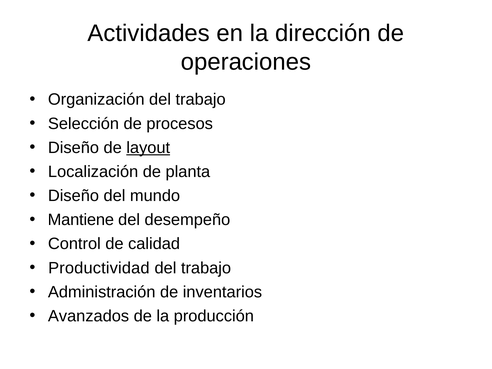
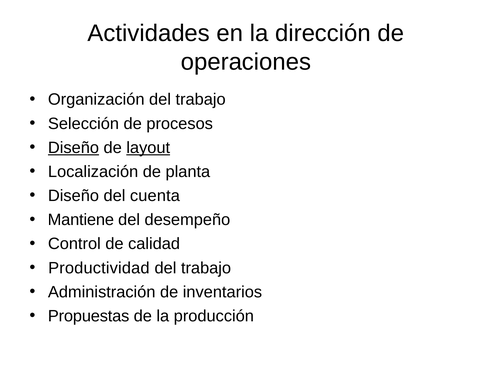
Diseño at (73, 148) underline: none -> present
mundo: mundo -> cuenta
Avanzados: Avanzados -> Propuestas
